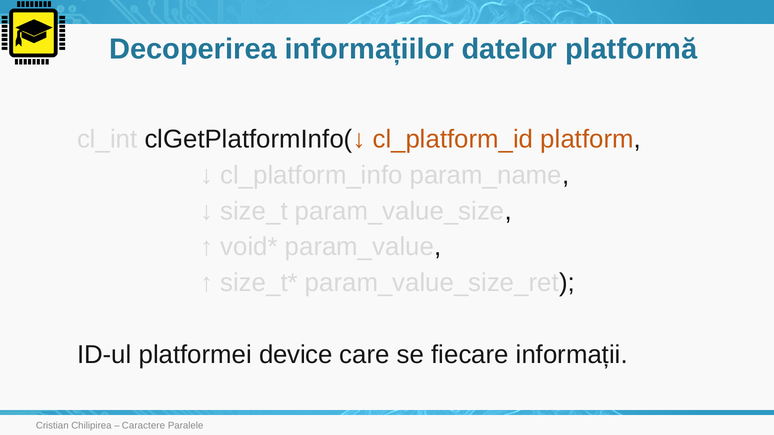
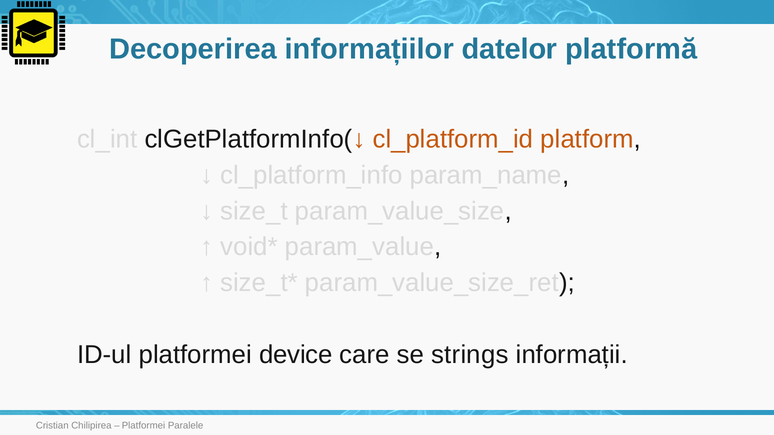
fiecare: fiecare -> strings
Caractere at (143, 426): Caractere -> Platformei
